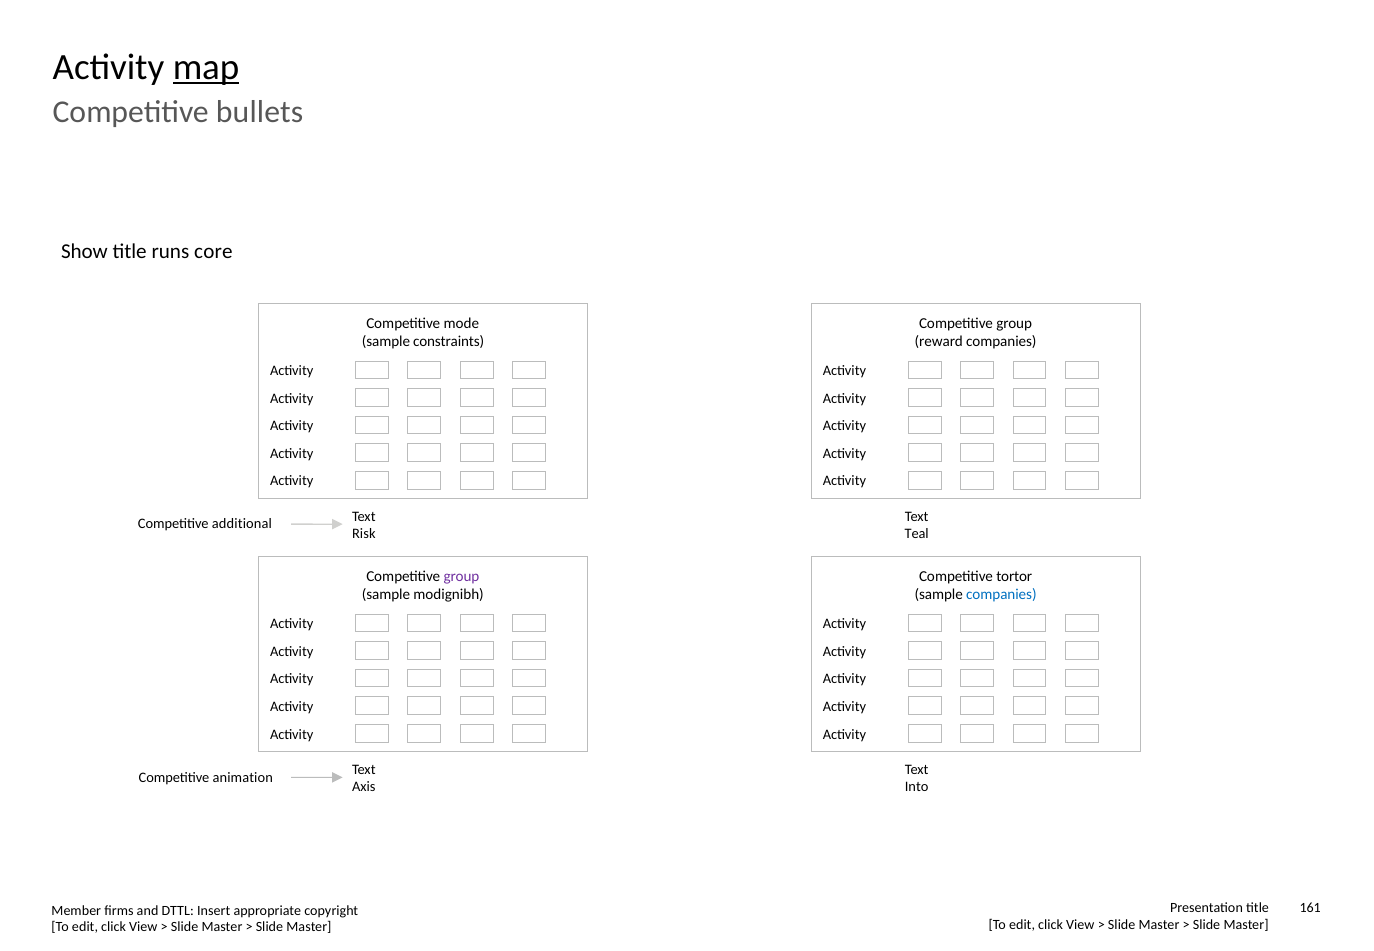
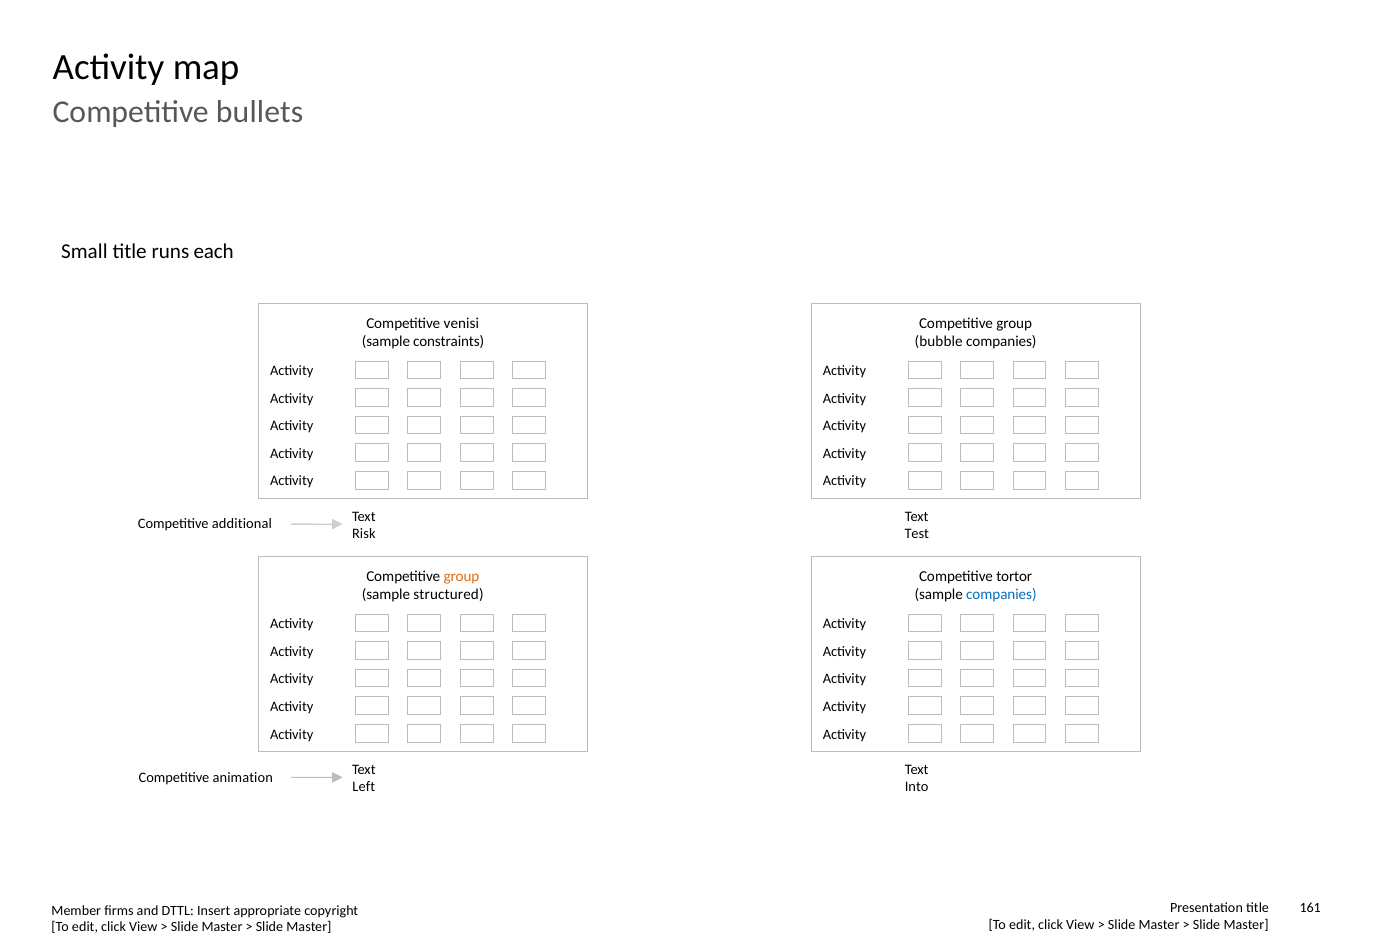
map underline: present -> none
Show: Show -> Small
core: core -> each
mode: mode -> venisi
reward: reward -> bubble
Teal: Teal -> Test
group at (461, 576) colour: purple -> orange
modignibh: modignibh -> structured
Axis: Axis -> Left
